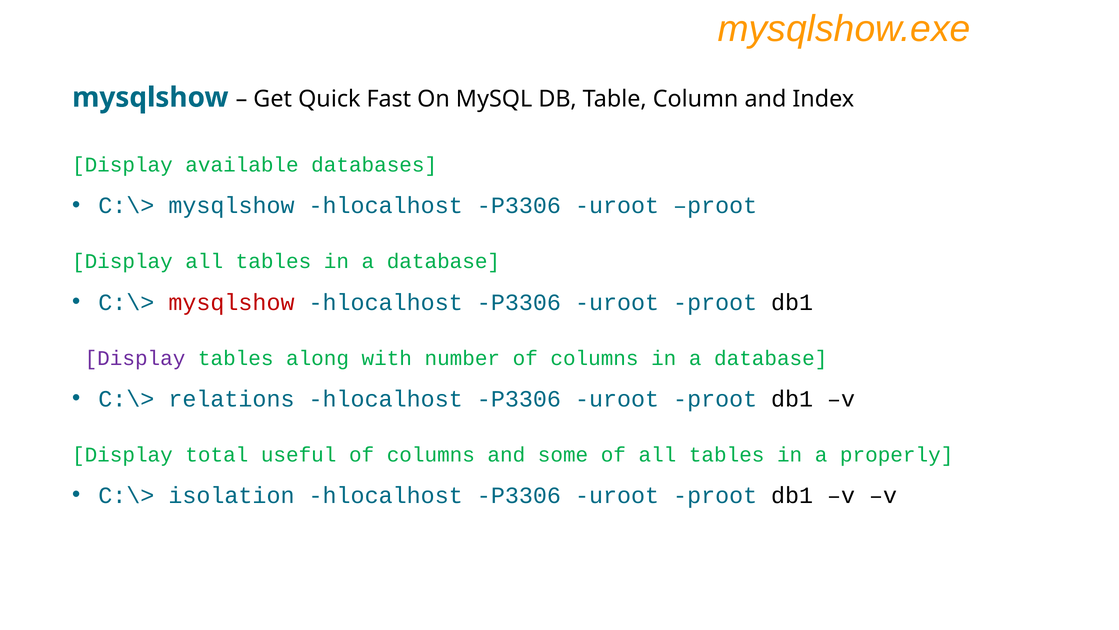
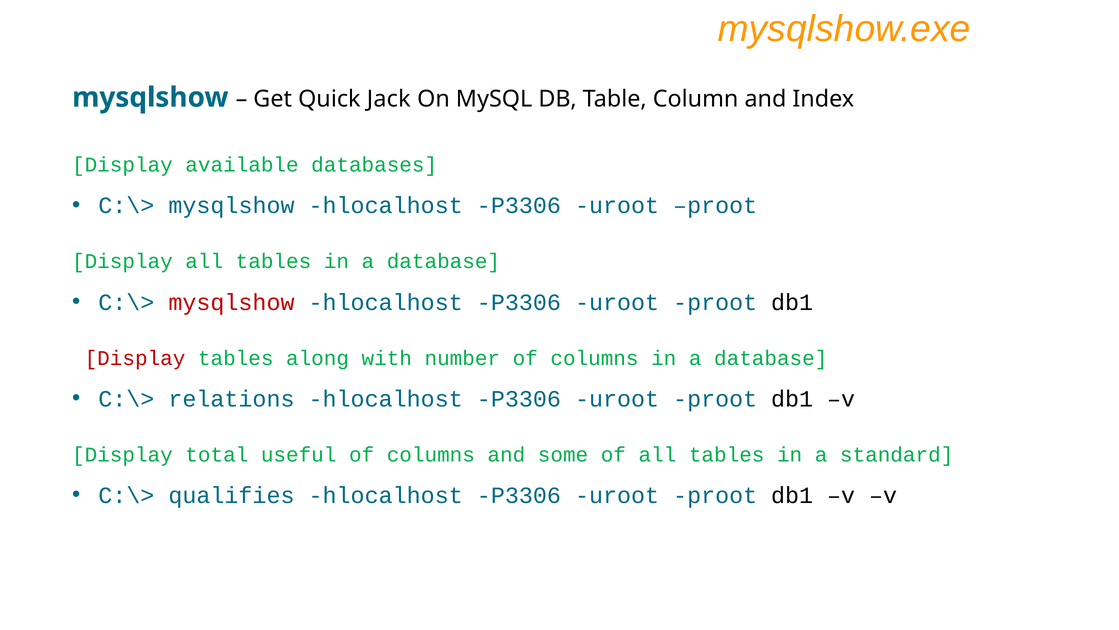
Fast: Fast -> Jack
Display at (135, 358) colour: purple -> red
properly: properly -> standard
isolation: isolation -> qualifies
